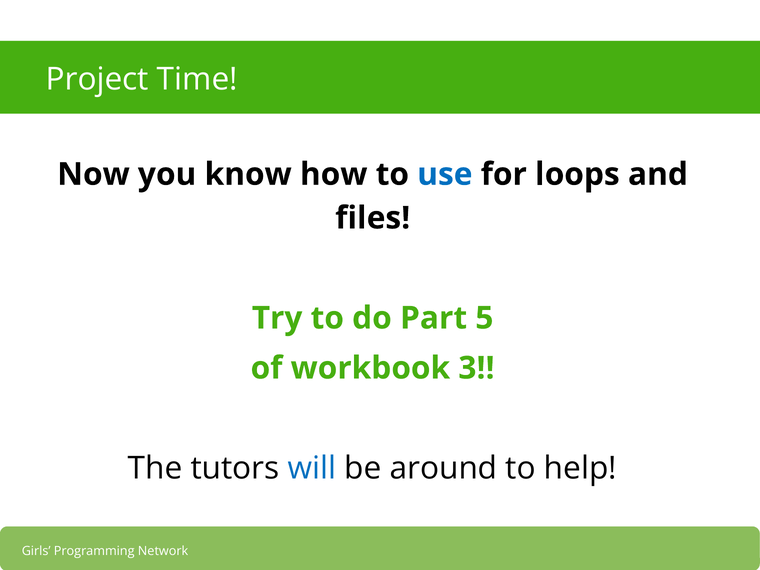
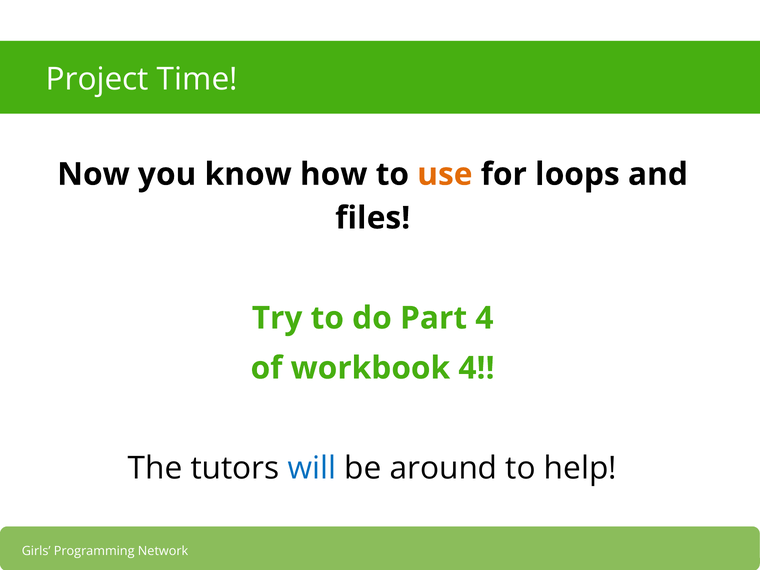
use colour: blue -> orange
Part 5: 5 -> 4
workbook 3: 3 -> 4
